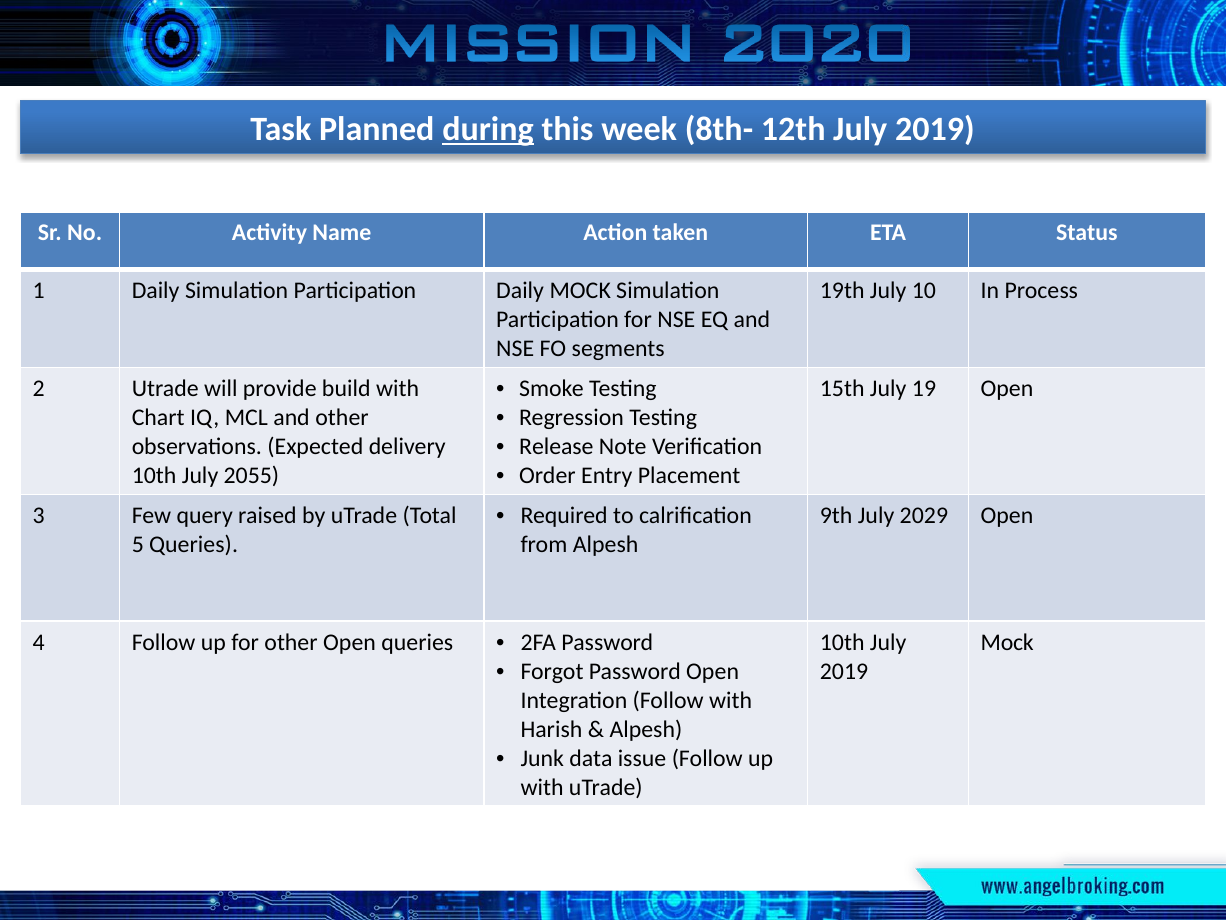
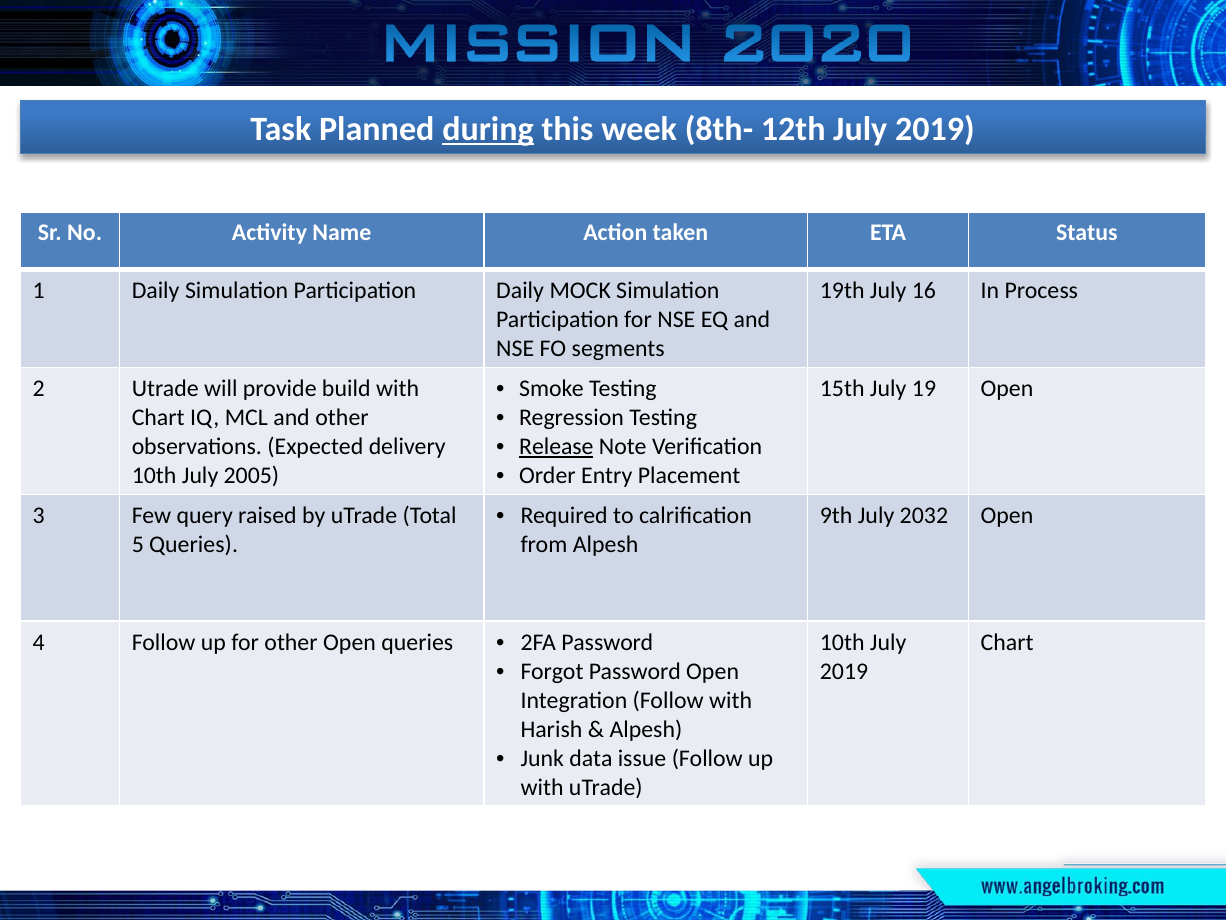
10: 10 -> 16
Release underline: none -> present
2055: 2055 -> 2005
2029: 2029 -> 2032
Mock at (1007, 642): Mock -> Chart
